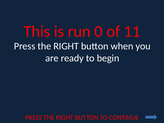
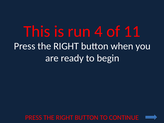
0: 0 -> 4
